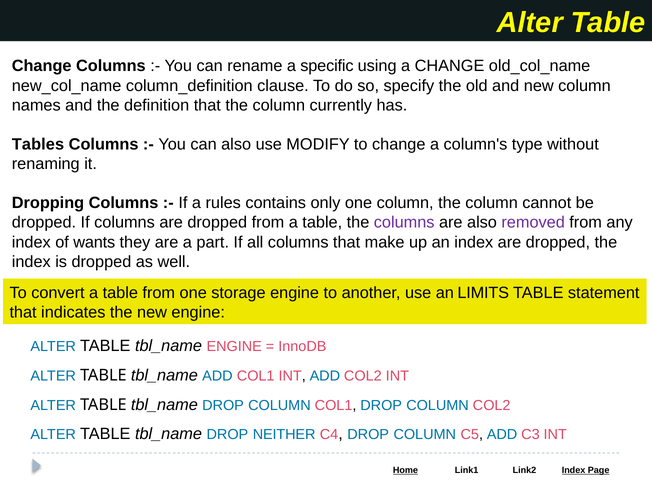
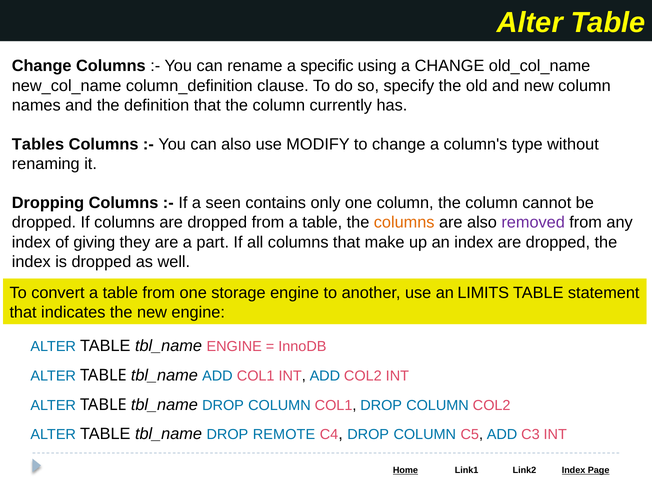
rules: rules -> seen
columns at (404, 223) colour: purple -> orange
wants: wants -> giving
NEITHER: NEITHER -> REMOTE
